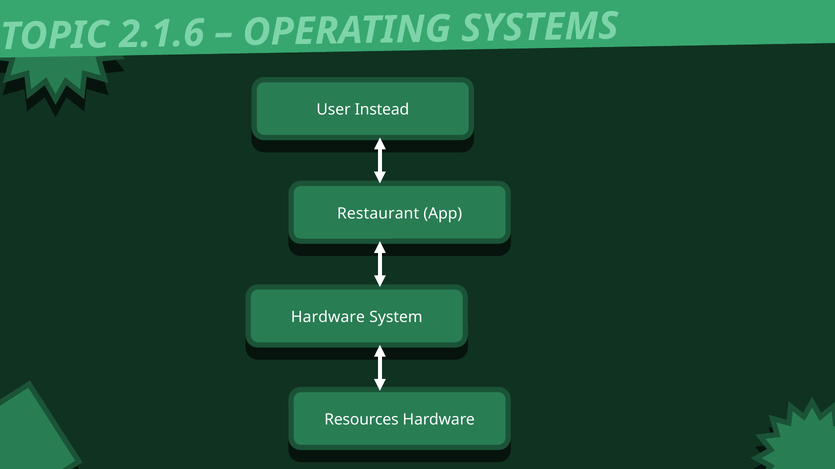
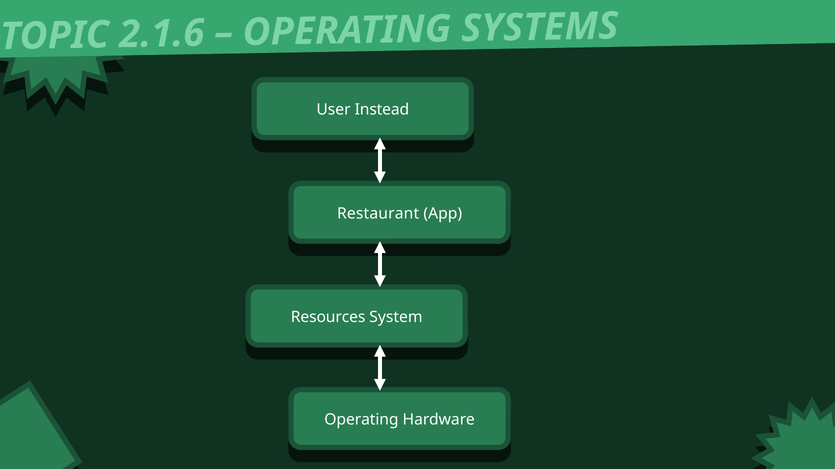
Hardware at (328, 317): Hardware -> Resources
Resources at (361, 420): Resources -> Operating
